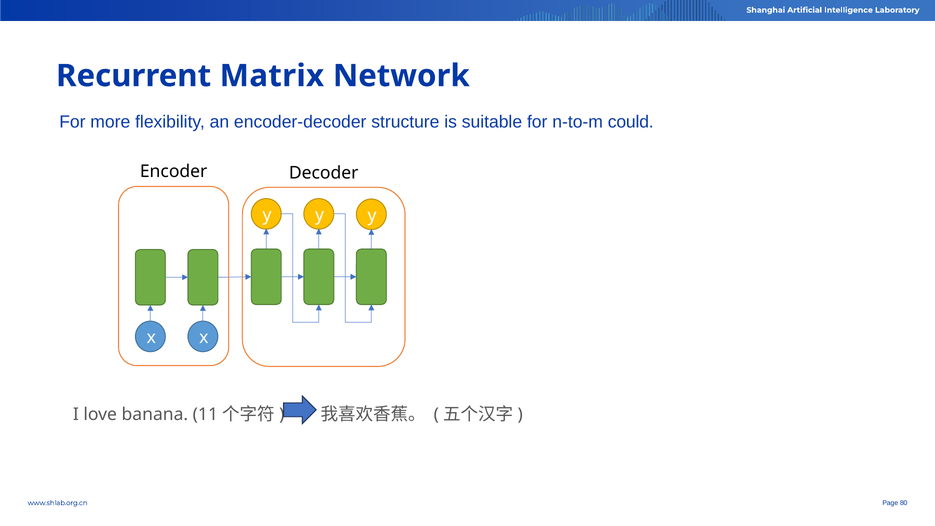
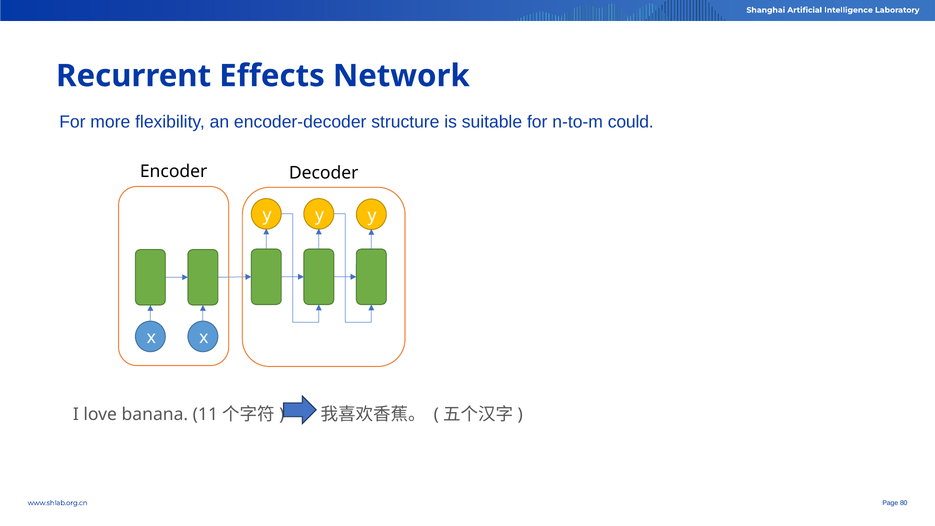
Matrix: Matrix -> Effects
